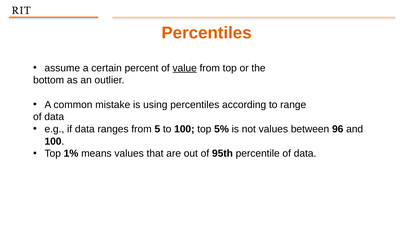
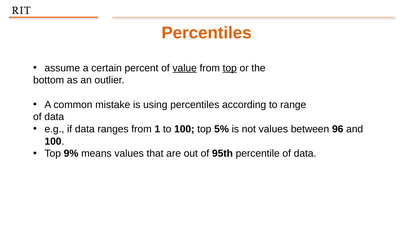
top at (230, 68) underline: none -> present
5: 5 -> 1
1%: 1% -> 9%
